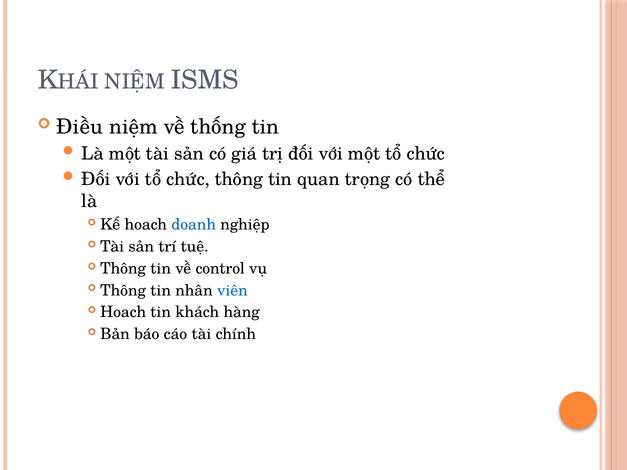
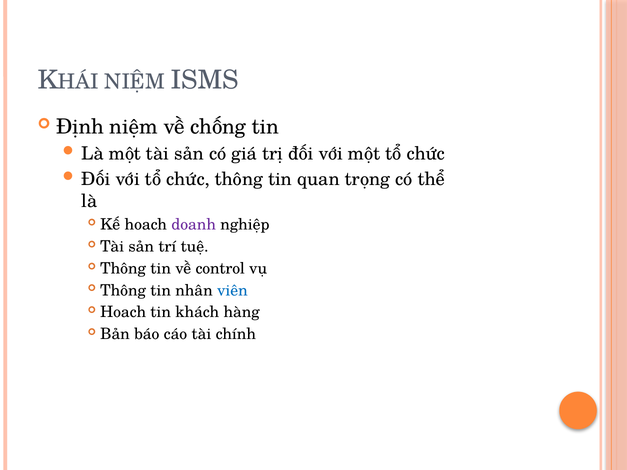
Điều: Điều -> Định
thống: thống -> chống
doanh colour: blue -> purple
